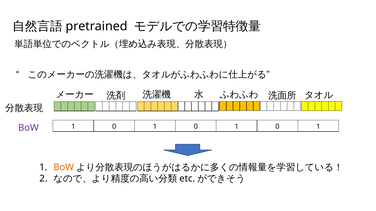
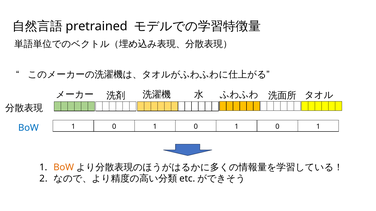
BoW at (28, 128) colour: purple -> blue
